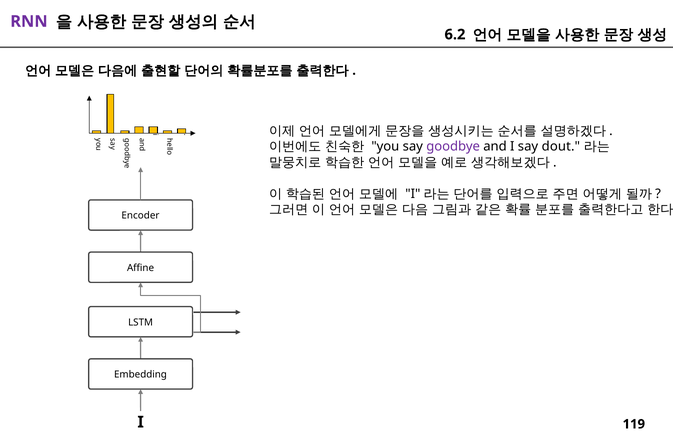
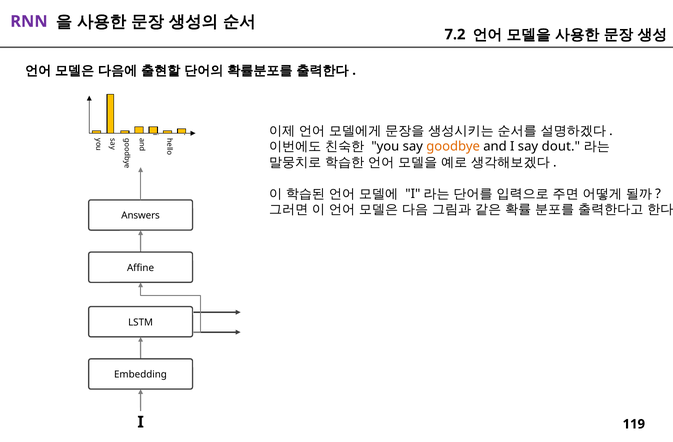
6.2: 6.2 -> 7.2
goodbye colour: purple -> orange
Encoder: Encoder -> Answers
